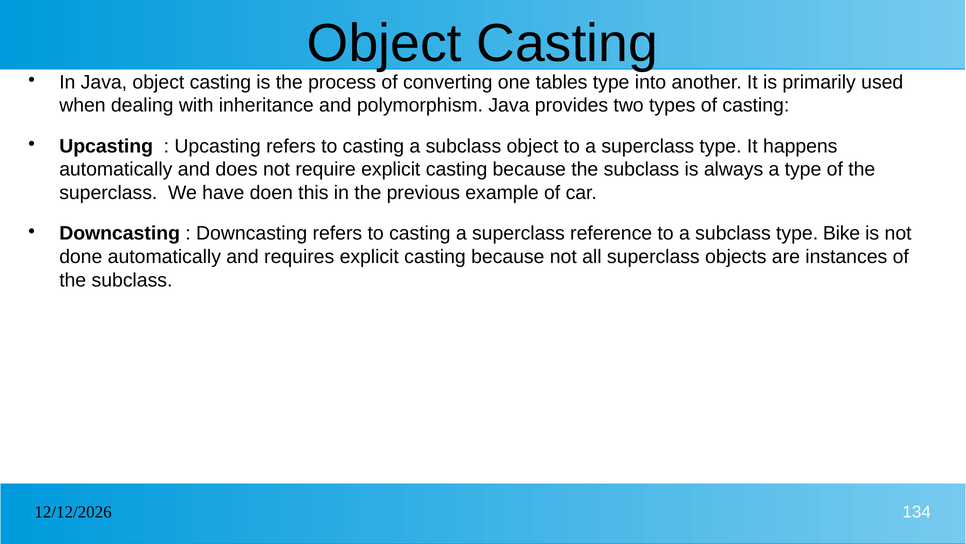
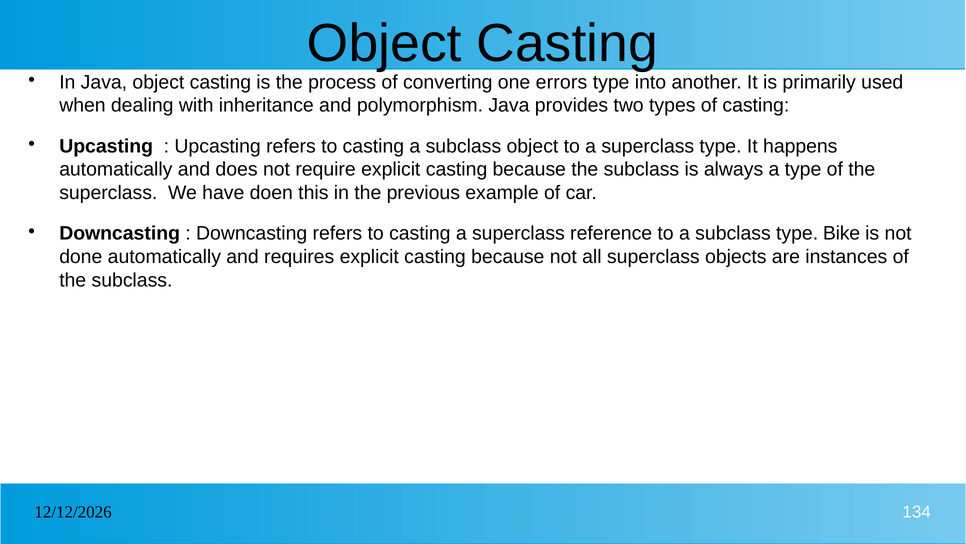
tables: tables -> errors
